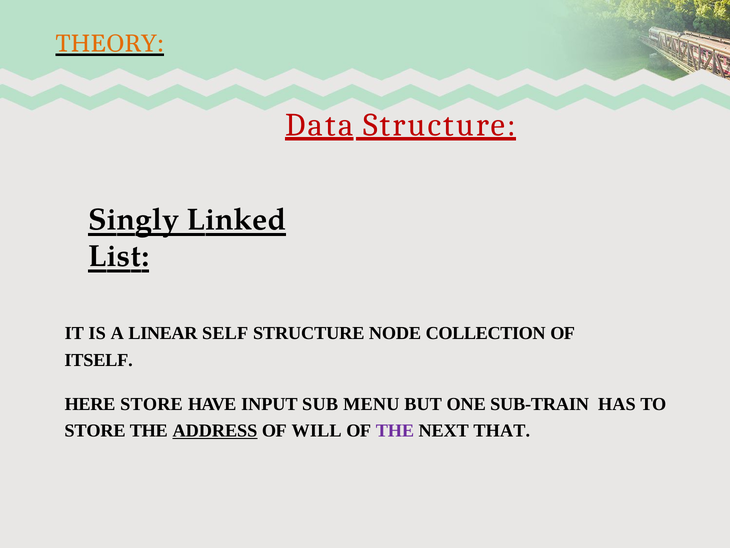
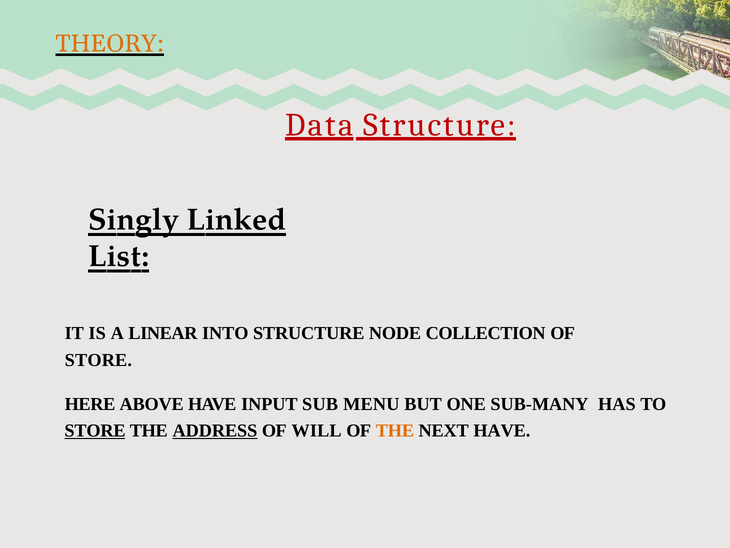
SELF: SELF -> INTO
ITSELF at (99, 360): ITSELF -> STORE
HERE STORE: STORE -> ABOVE
SUB-TRAIN: SUB-TRAIN -> SUB-MANY
STORE at (95, 430) underline: none -> present
THE at (395, 430) colour: purple -> orange
NEXT THAT: THAT -> HAVE
